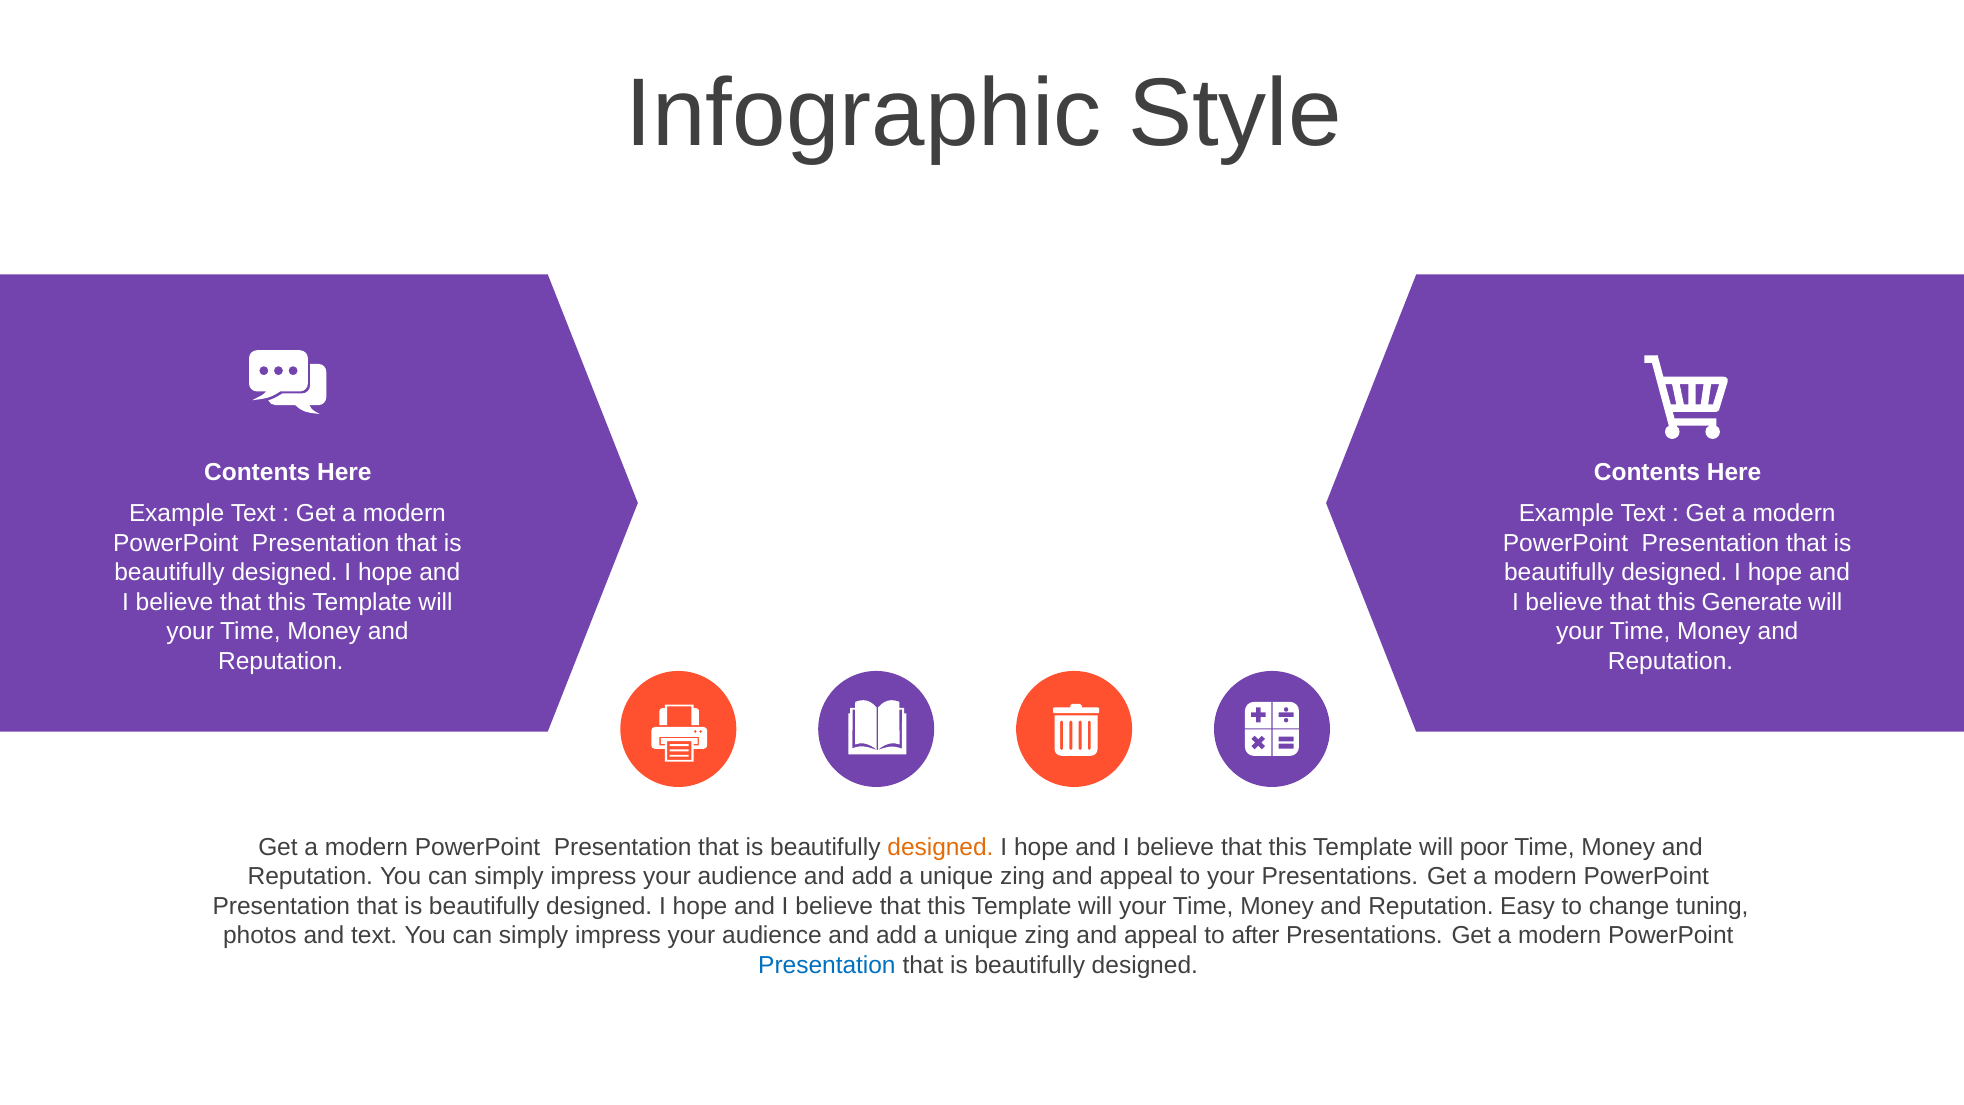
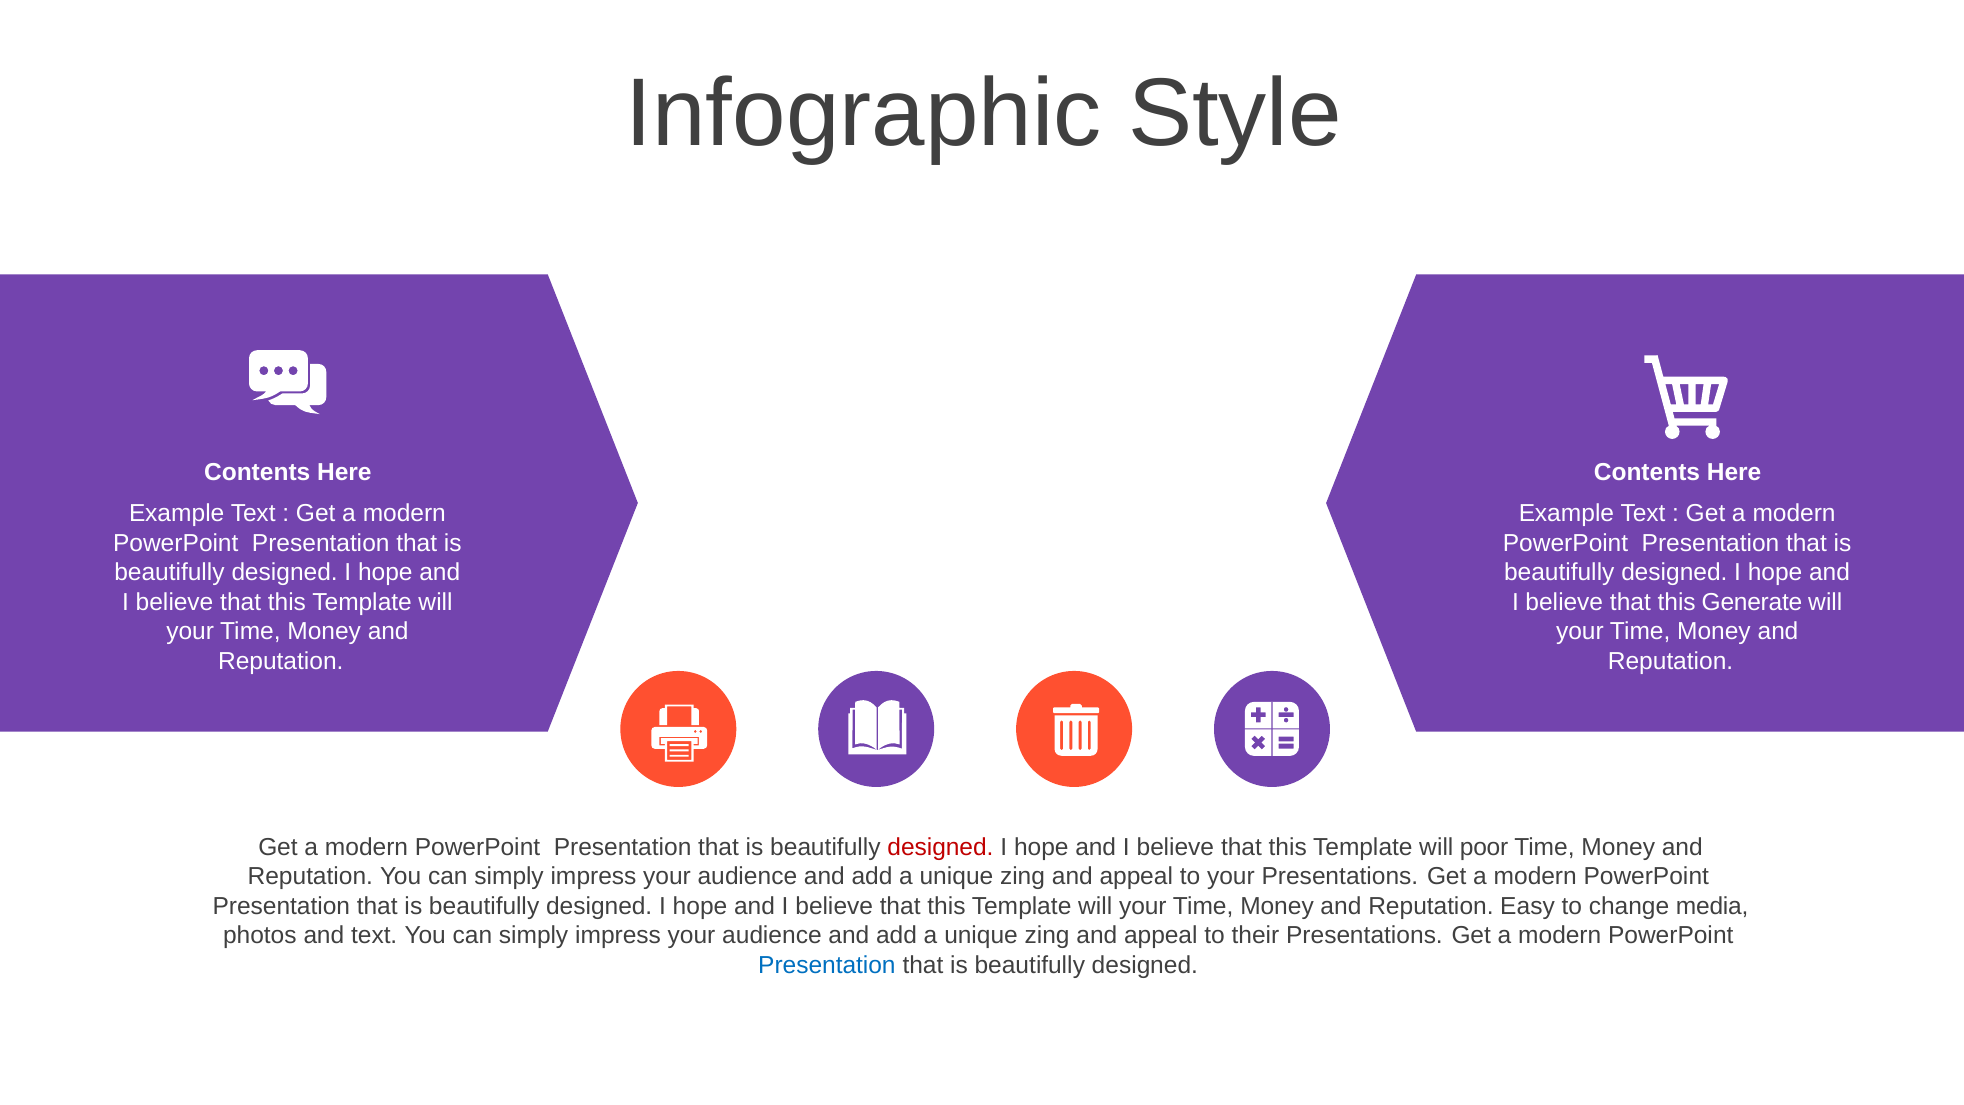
designed at (940, 847) colour: orange -> red
tuning: tuning -> media
after: after -> their
